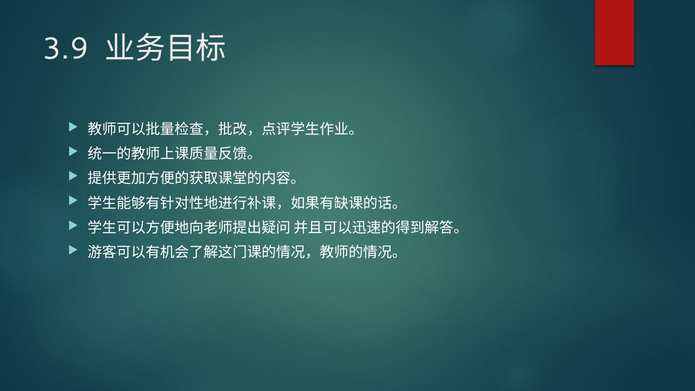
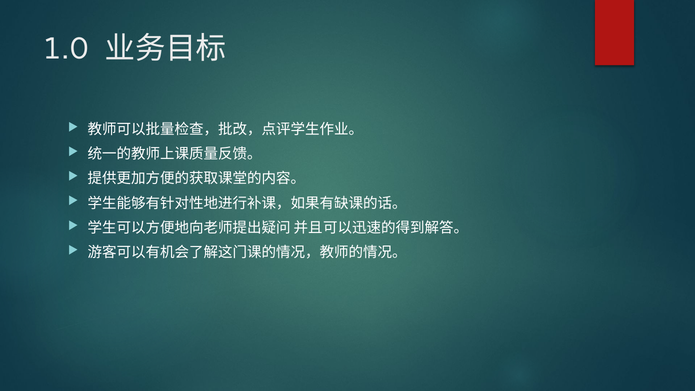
3.9: 3.9 -> 1.0
